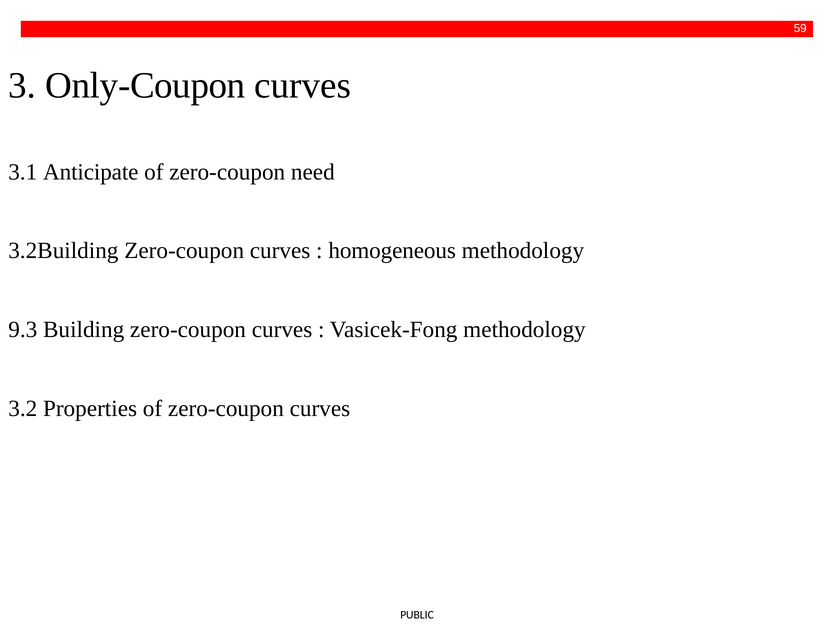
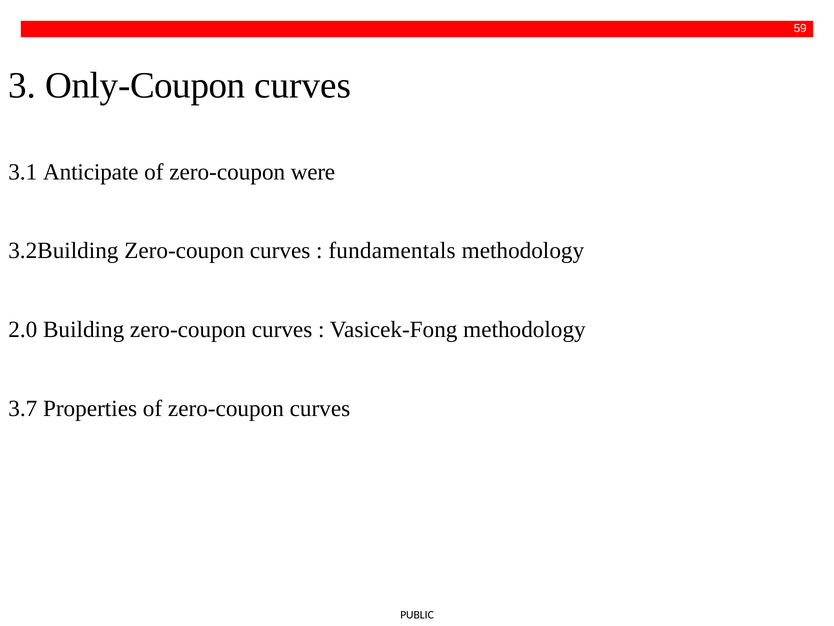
need: need -> were
homogeneous: homogeneous -> fundamentals
9.3: 9.3 -> 2.0
3.2: 3.2 -> 3.7
